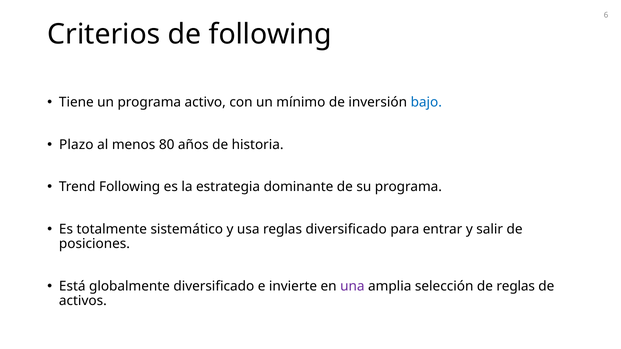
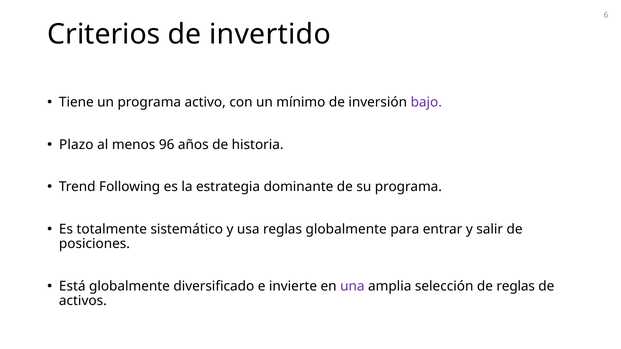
de following: following -> invertido
bajo colour: blue -> purple
80: 80 -> 96
reglas diversificado: diversificado -> globalmente
